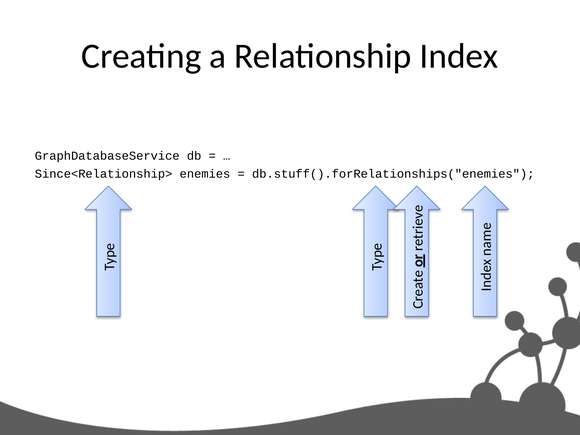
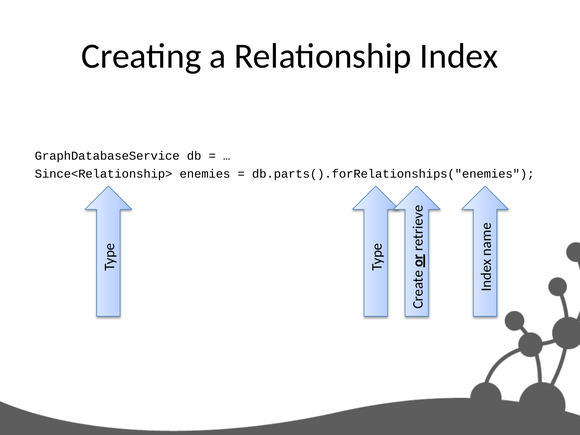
db.stuff().forRelationships("enemies: db.stuff().forRelationships("enemies -> db.parts().forRelationships("enemies
